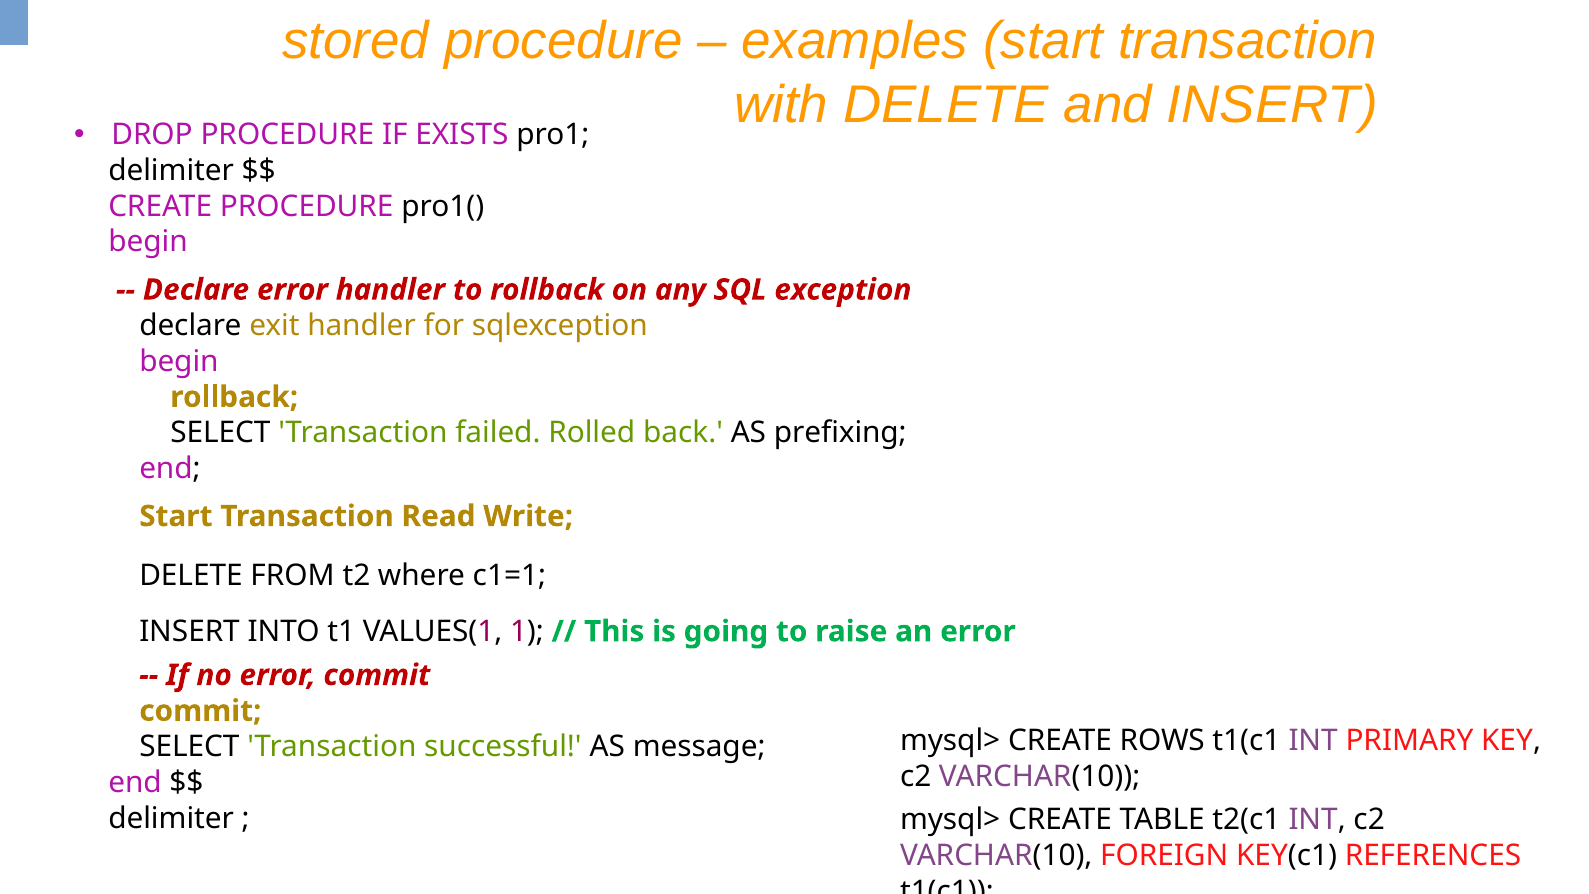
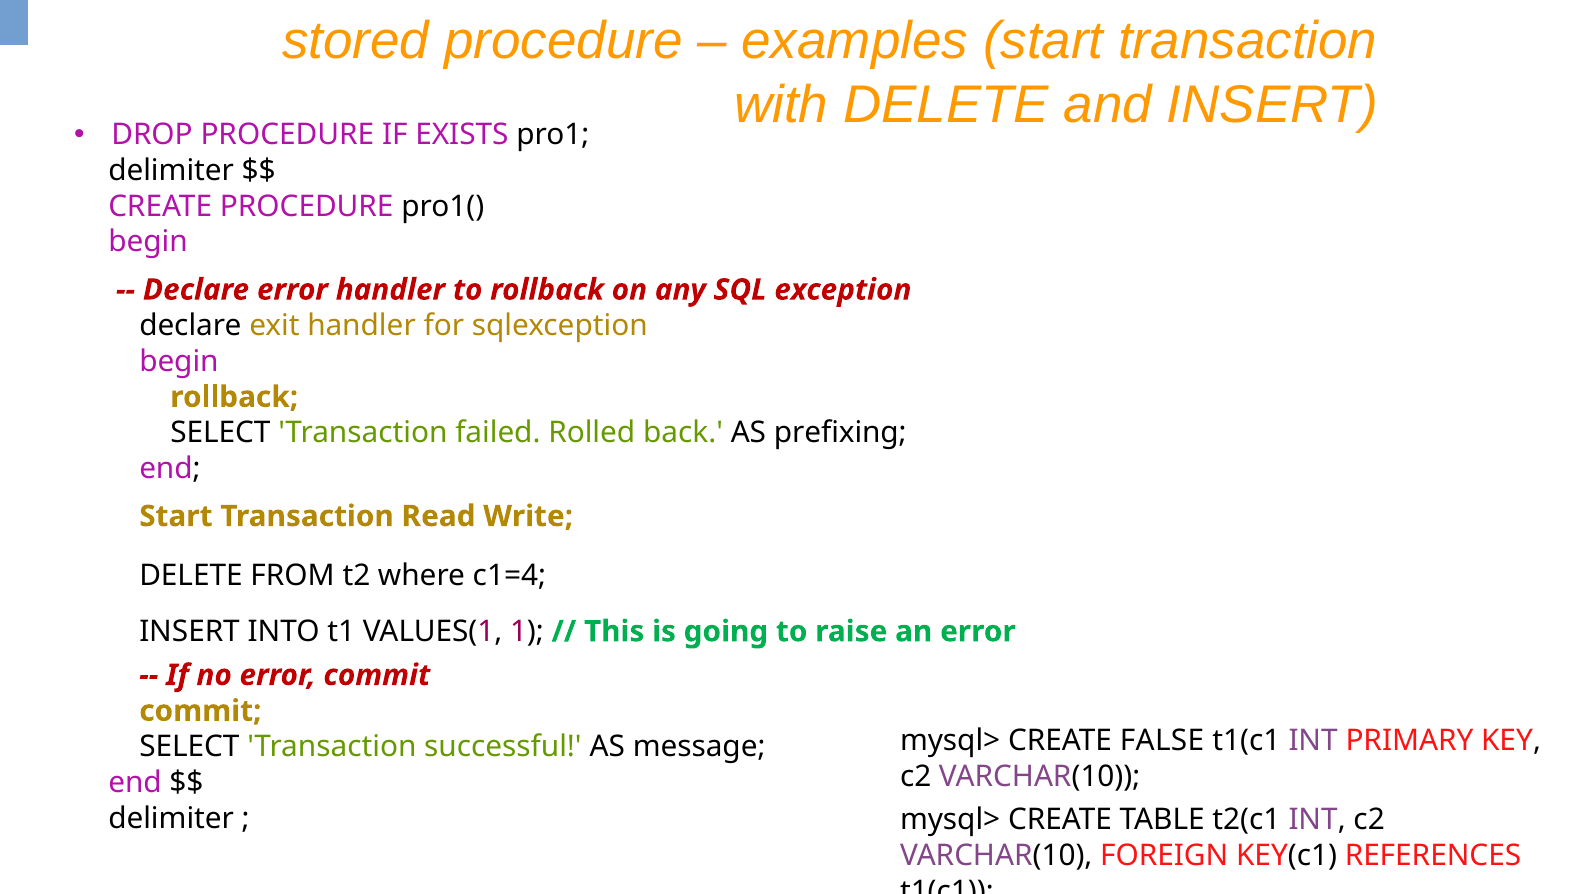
c1=1: c1=1 -> c1=4
ROWS: ROWS -> FALSE
